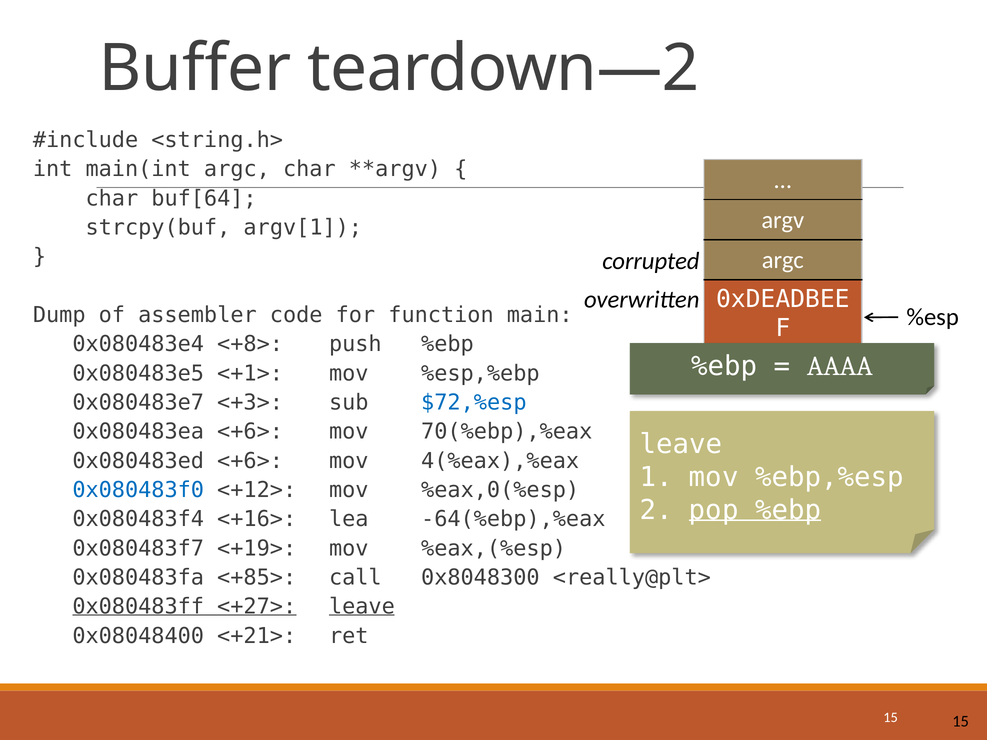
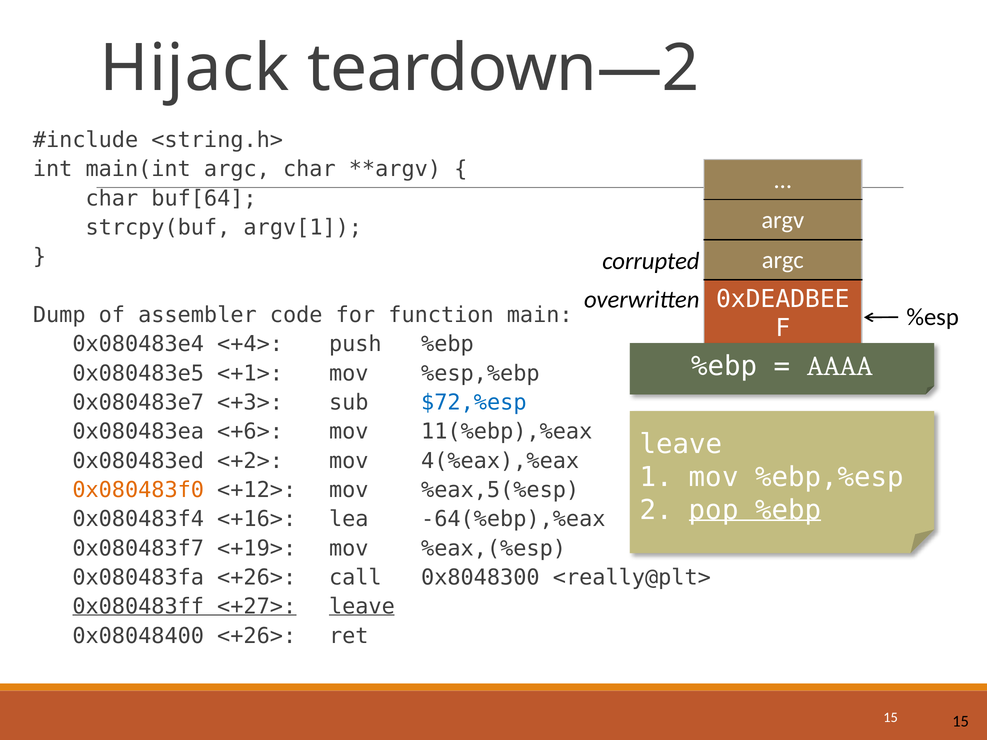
Buffer: Buffer -> Hijack
<+8>: <+8> -> <+4>
70(%ebp),%eax: 70(%ebp),%eax -> 11(%ebp),%eax
0x080483ed <+6>: <+6> -> <+2>
0x080483f0 colour: blue -> orange
%eax,0(%esp: %eax,0(%esp -> %eax,5(%esp
0x080483fa <+85>: <+85> -> <+26>
0x08048400 <+21>: <+21> -> <+26>
